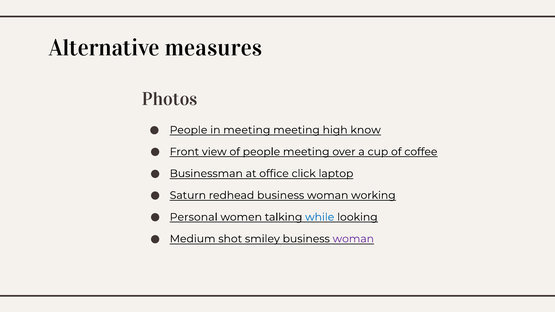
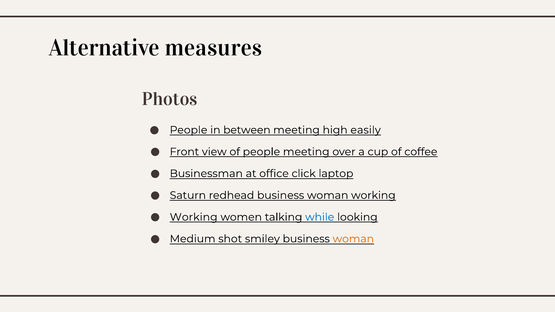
in meeting: meeting -> between
know: know -> easily
Personal at (194, 217): Personal -> Working
woman at (353, 239) colour: purple -> orange
